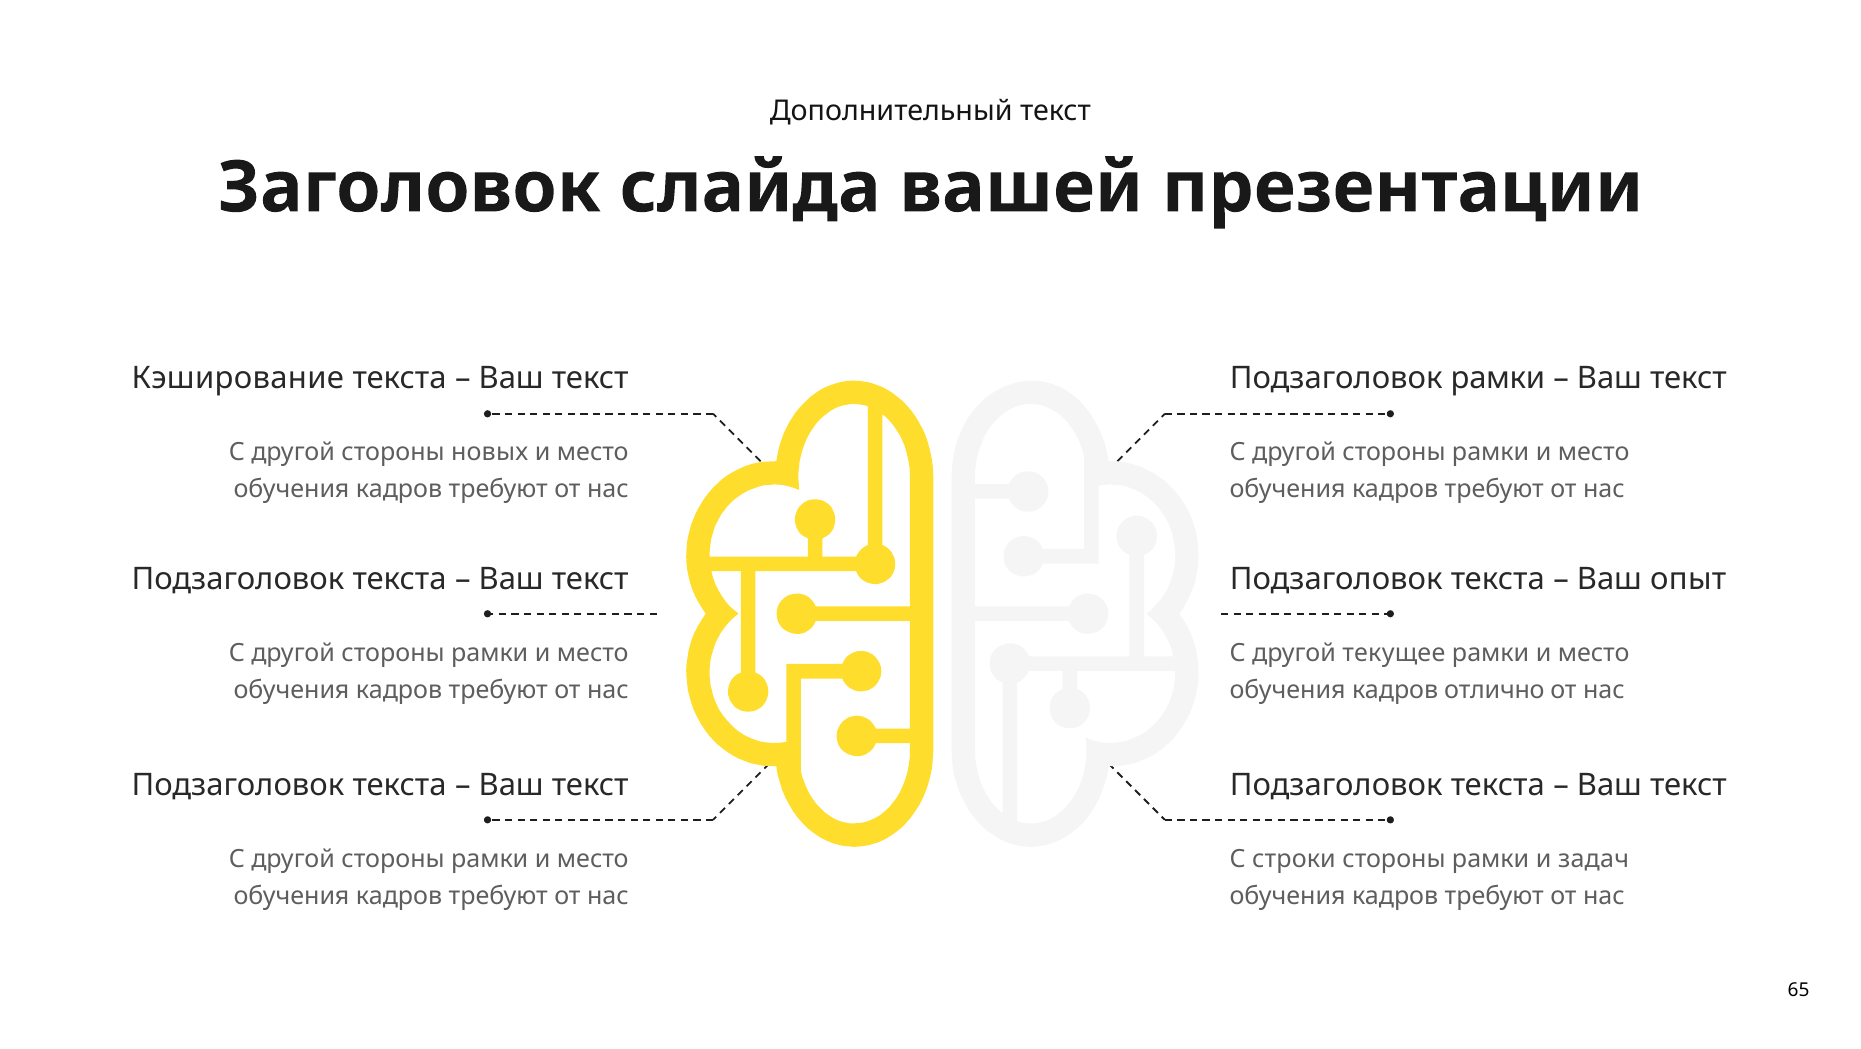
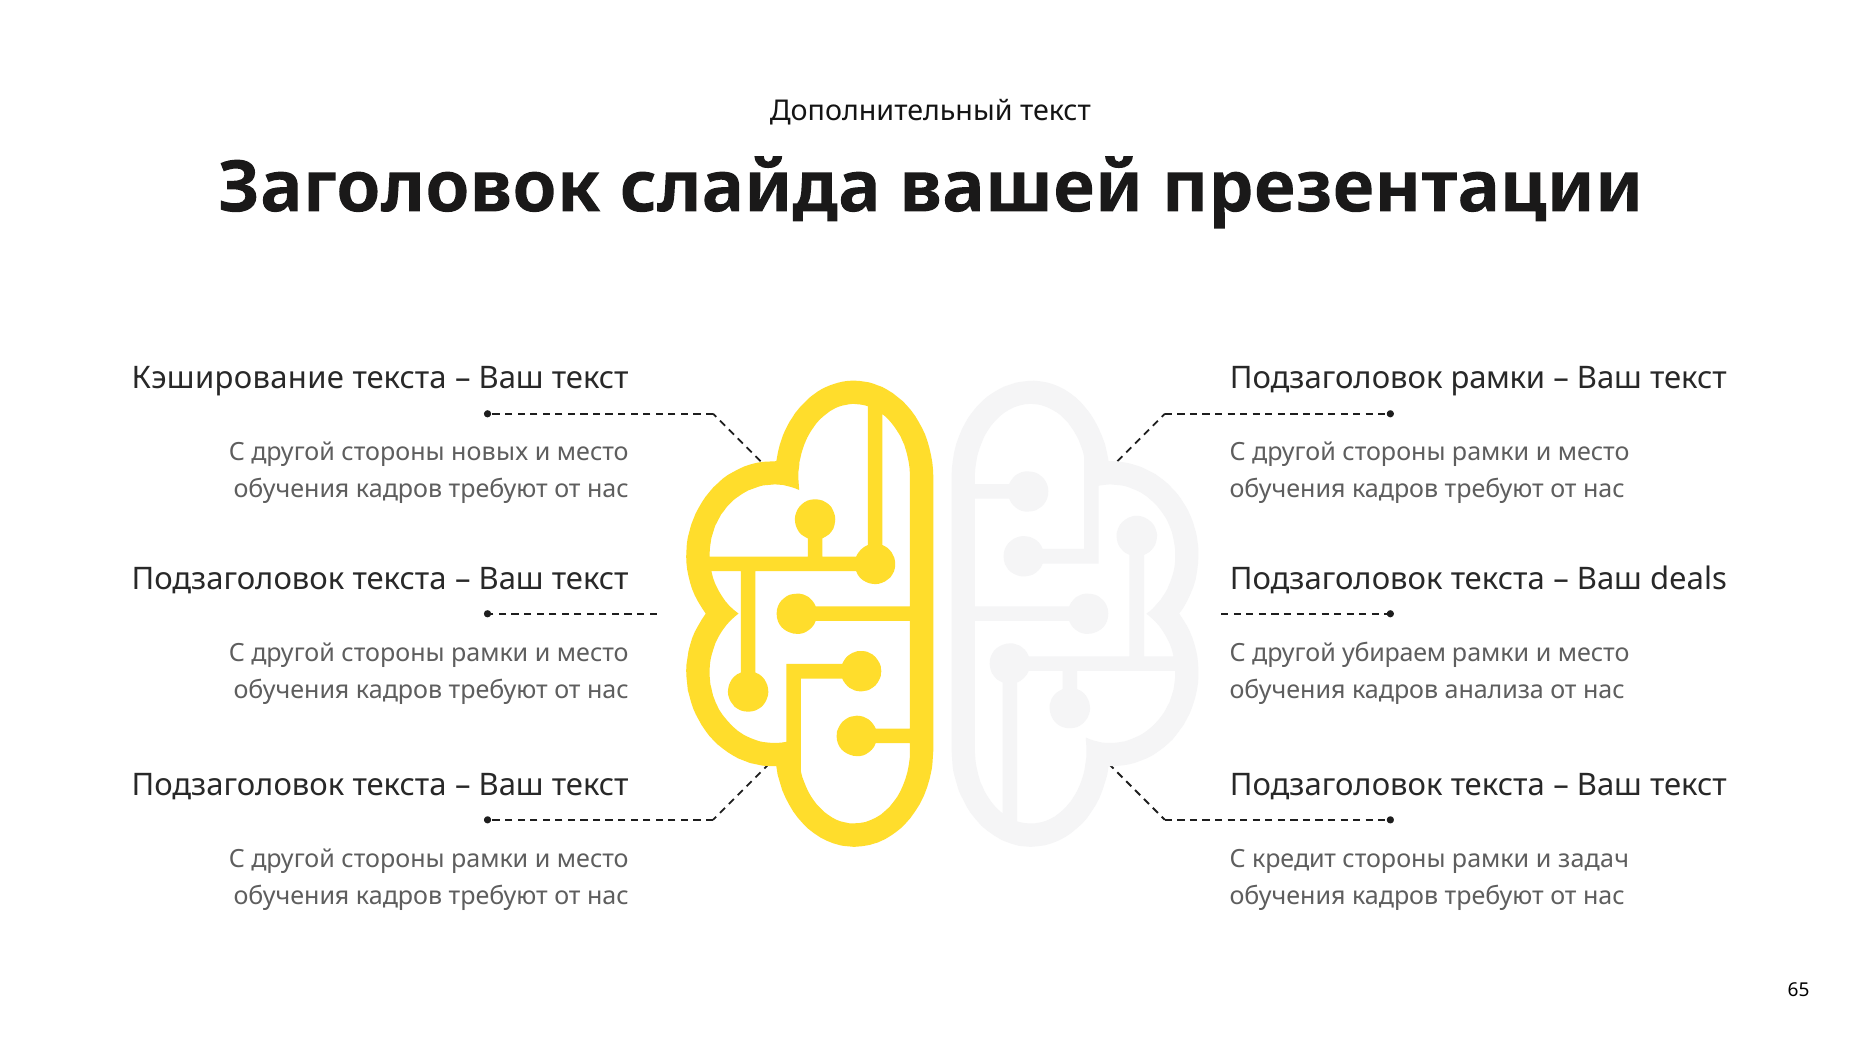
опыт: опыт -> deals
текущее: текущее -> убираем
отлично: отлично -> анализа
строки: строки -> кредит
